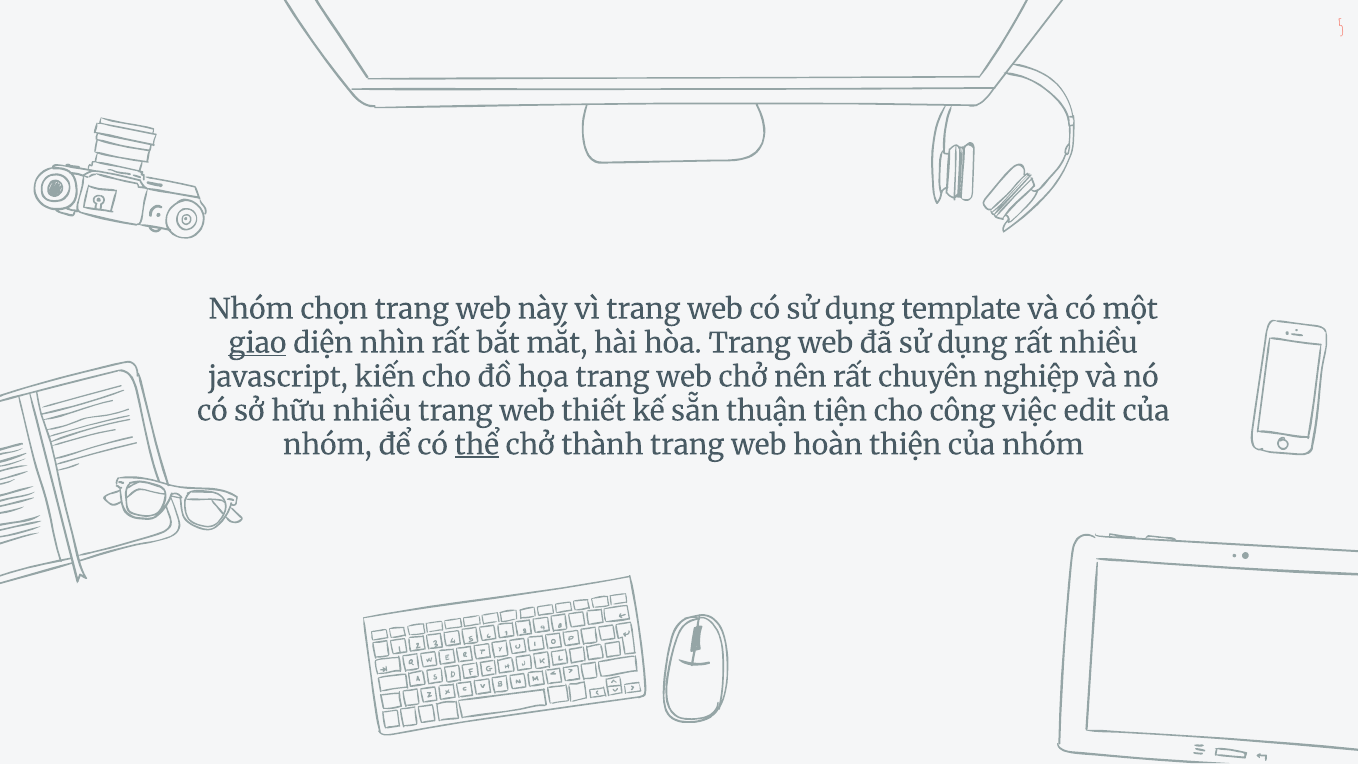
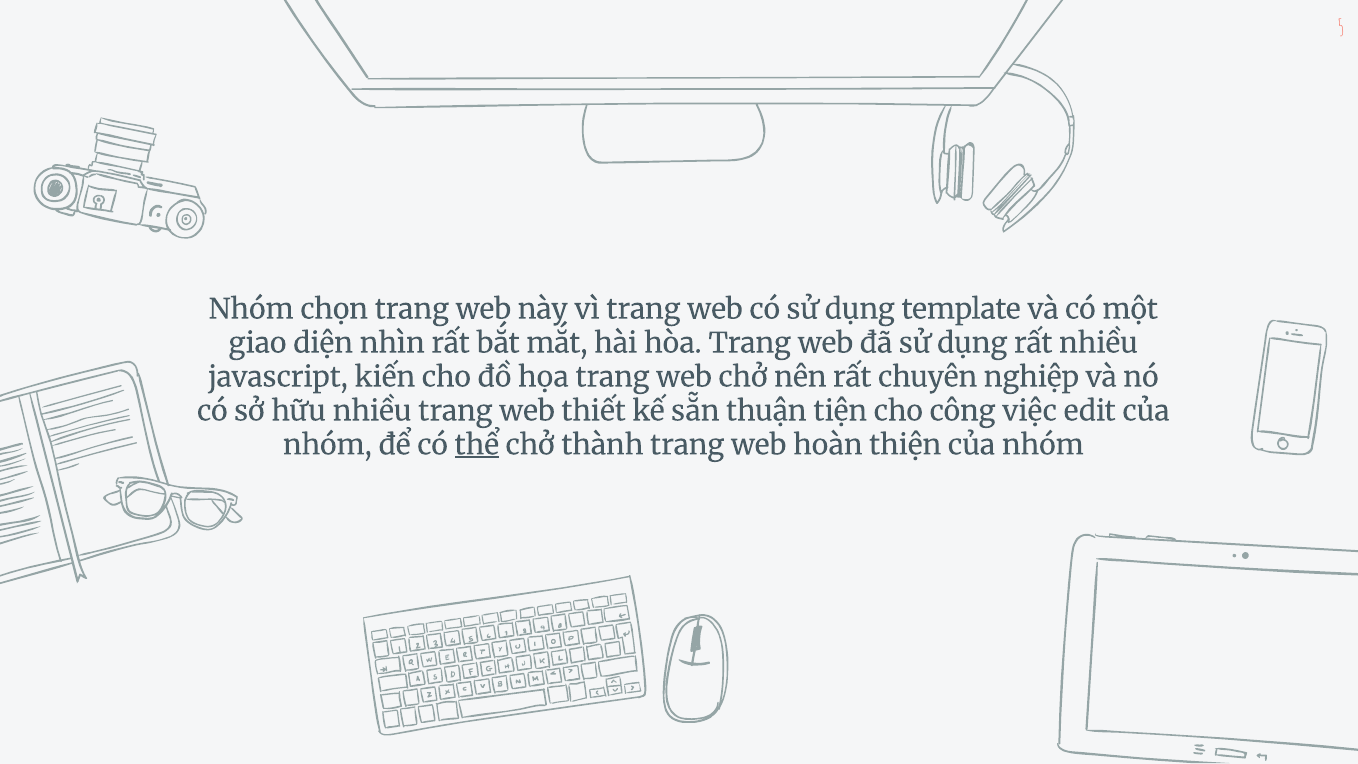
giao underline: present -> none
